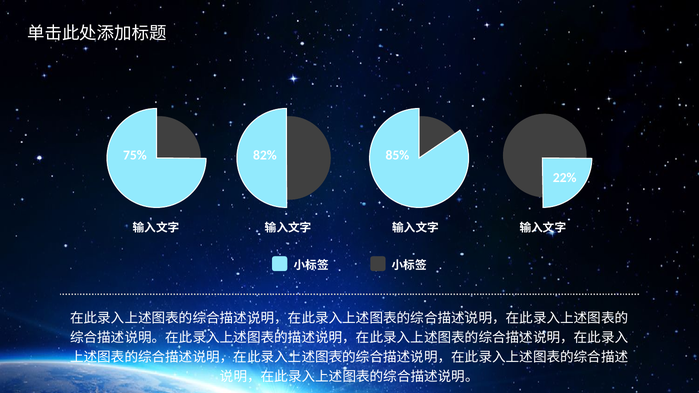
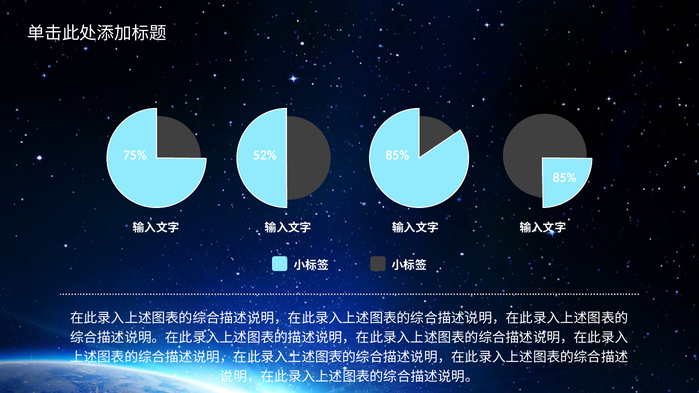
82%: 82% -> 52%
22% at (565, 178): 22% -> 85%
